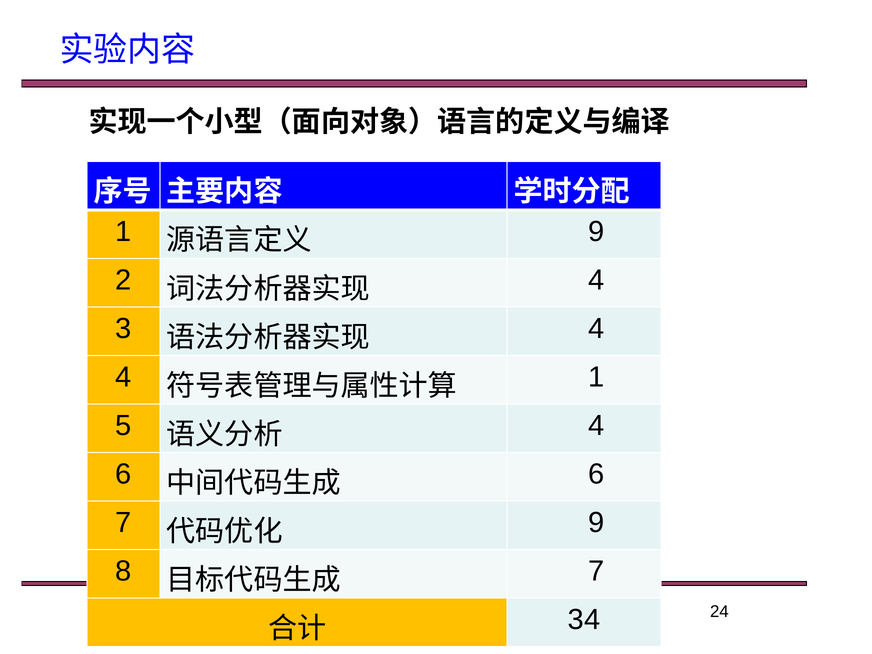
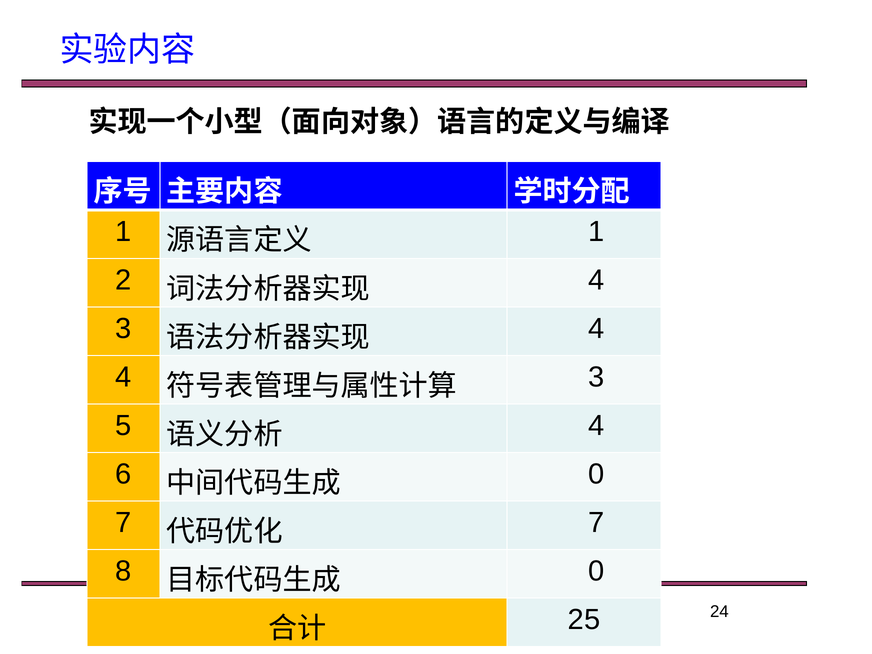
9 at (596, 232): 9 -> 1
1 at (596, 377): 1 -> 3
6 at (596, 474): 6 -> 0
9 at (596, 523): 9 -> 7
7 at (596, 571): 7 -> 0
34: 34 -> 25
